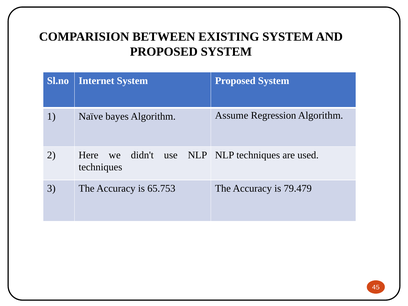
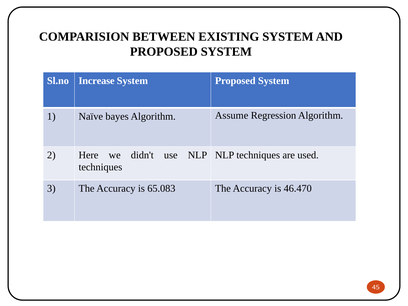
Internet: Internet -> Increase
65.753: 65.753 -> 65.083
79.479: 79.479 -> 46.470
